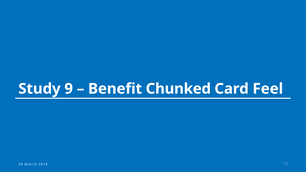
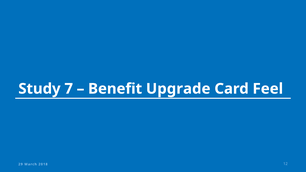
9: 9 -> 7
Chunked: Chunked -> Upgrade
